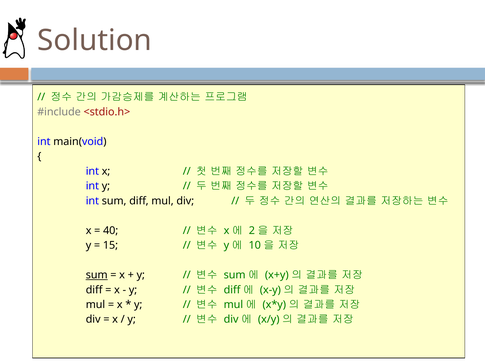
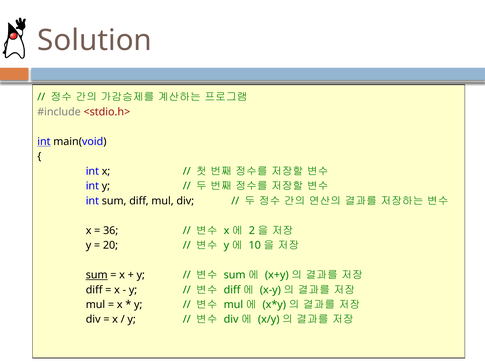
int at (44, 142) underline: none -> present
40: 40 -> 36
15: 15 -> 20
